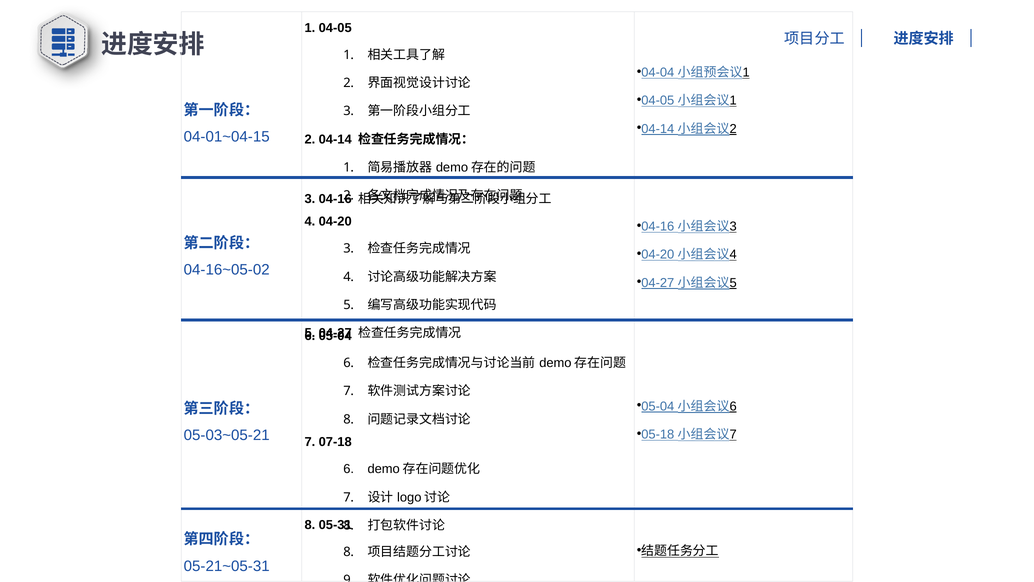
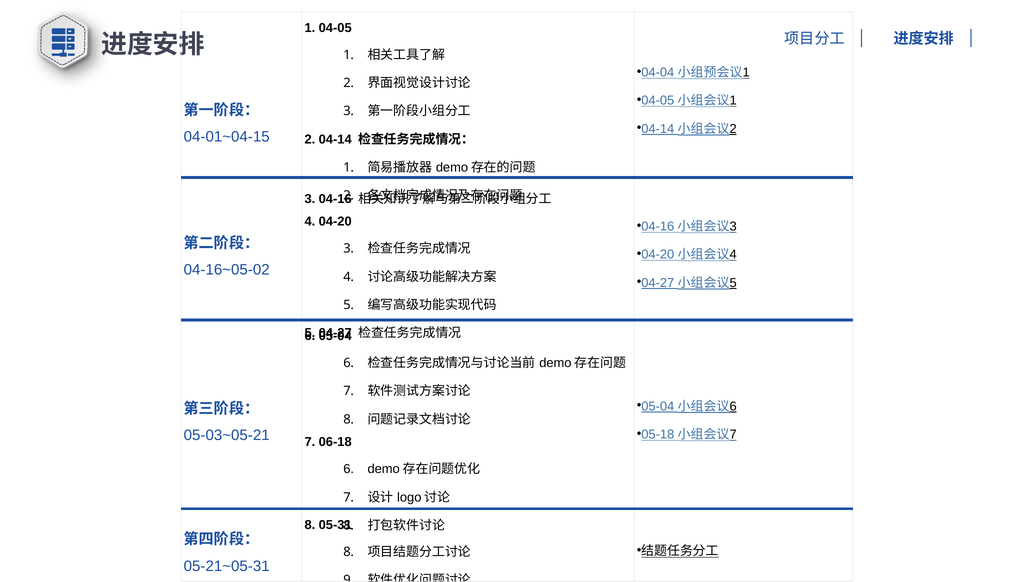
07-18: 07-18 -> 06-18
